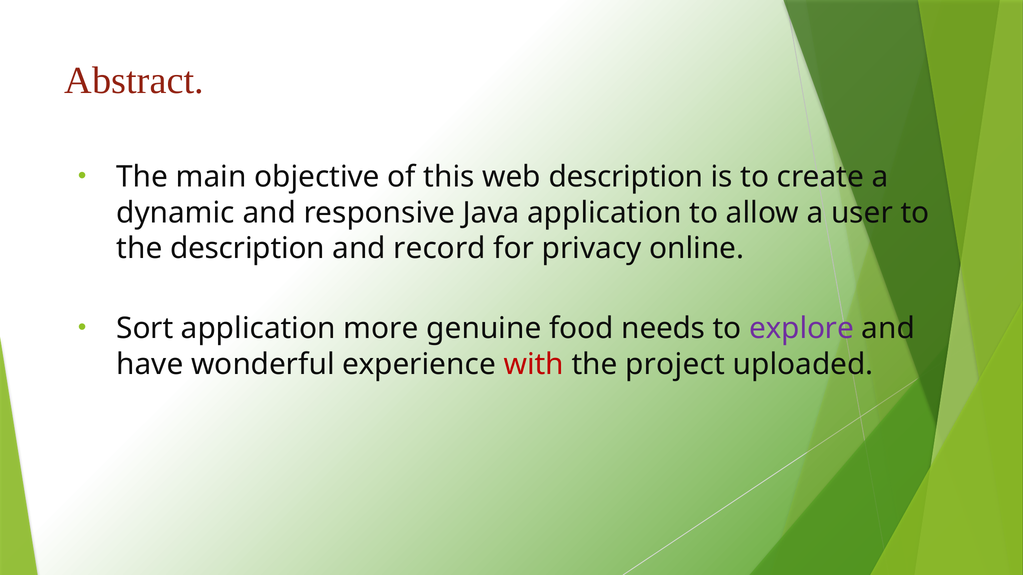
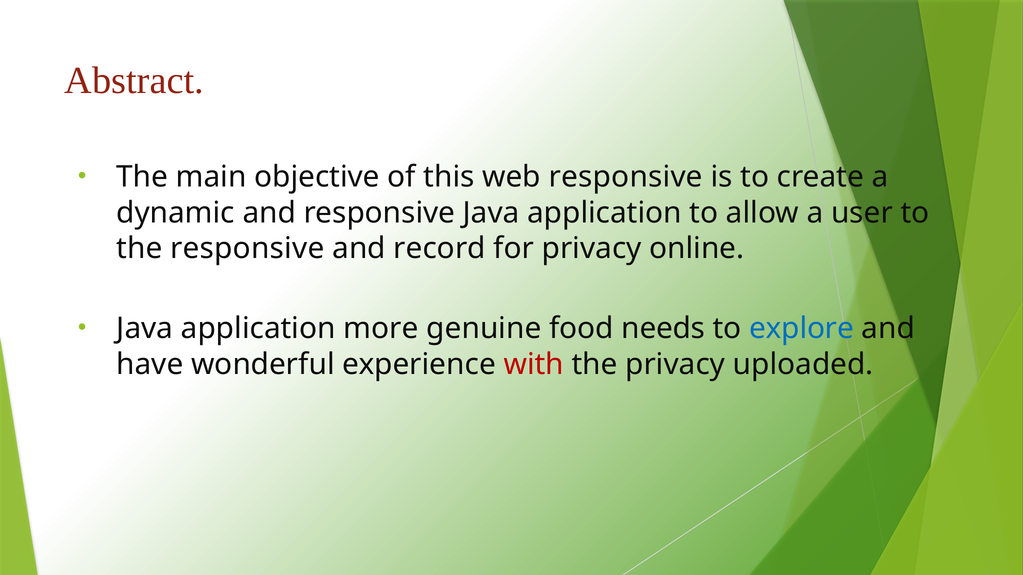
web description: description -> responsive
the description: description -> responsive
Sort at (145, 329): Sort -> Java
explore colour: purple -> blue
the project: project -> privacy
